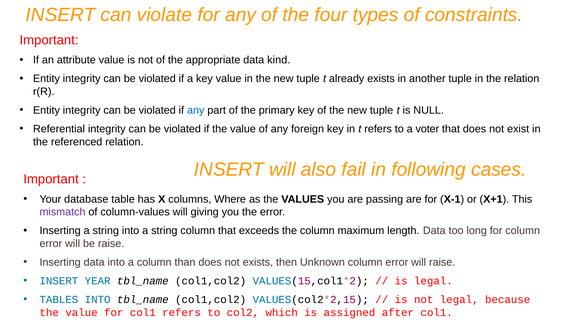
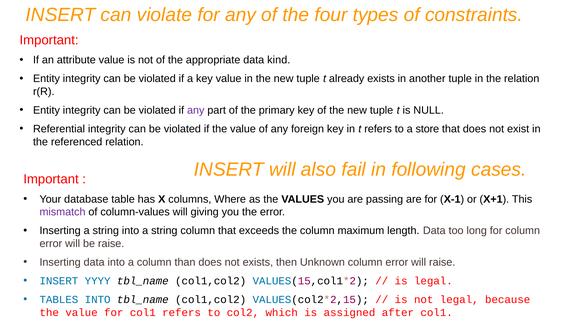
any at (196, 110) colour: blue -> purple
voter: voter -> store
YEAR: YEAR -> YYYY
